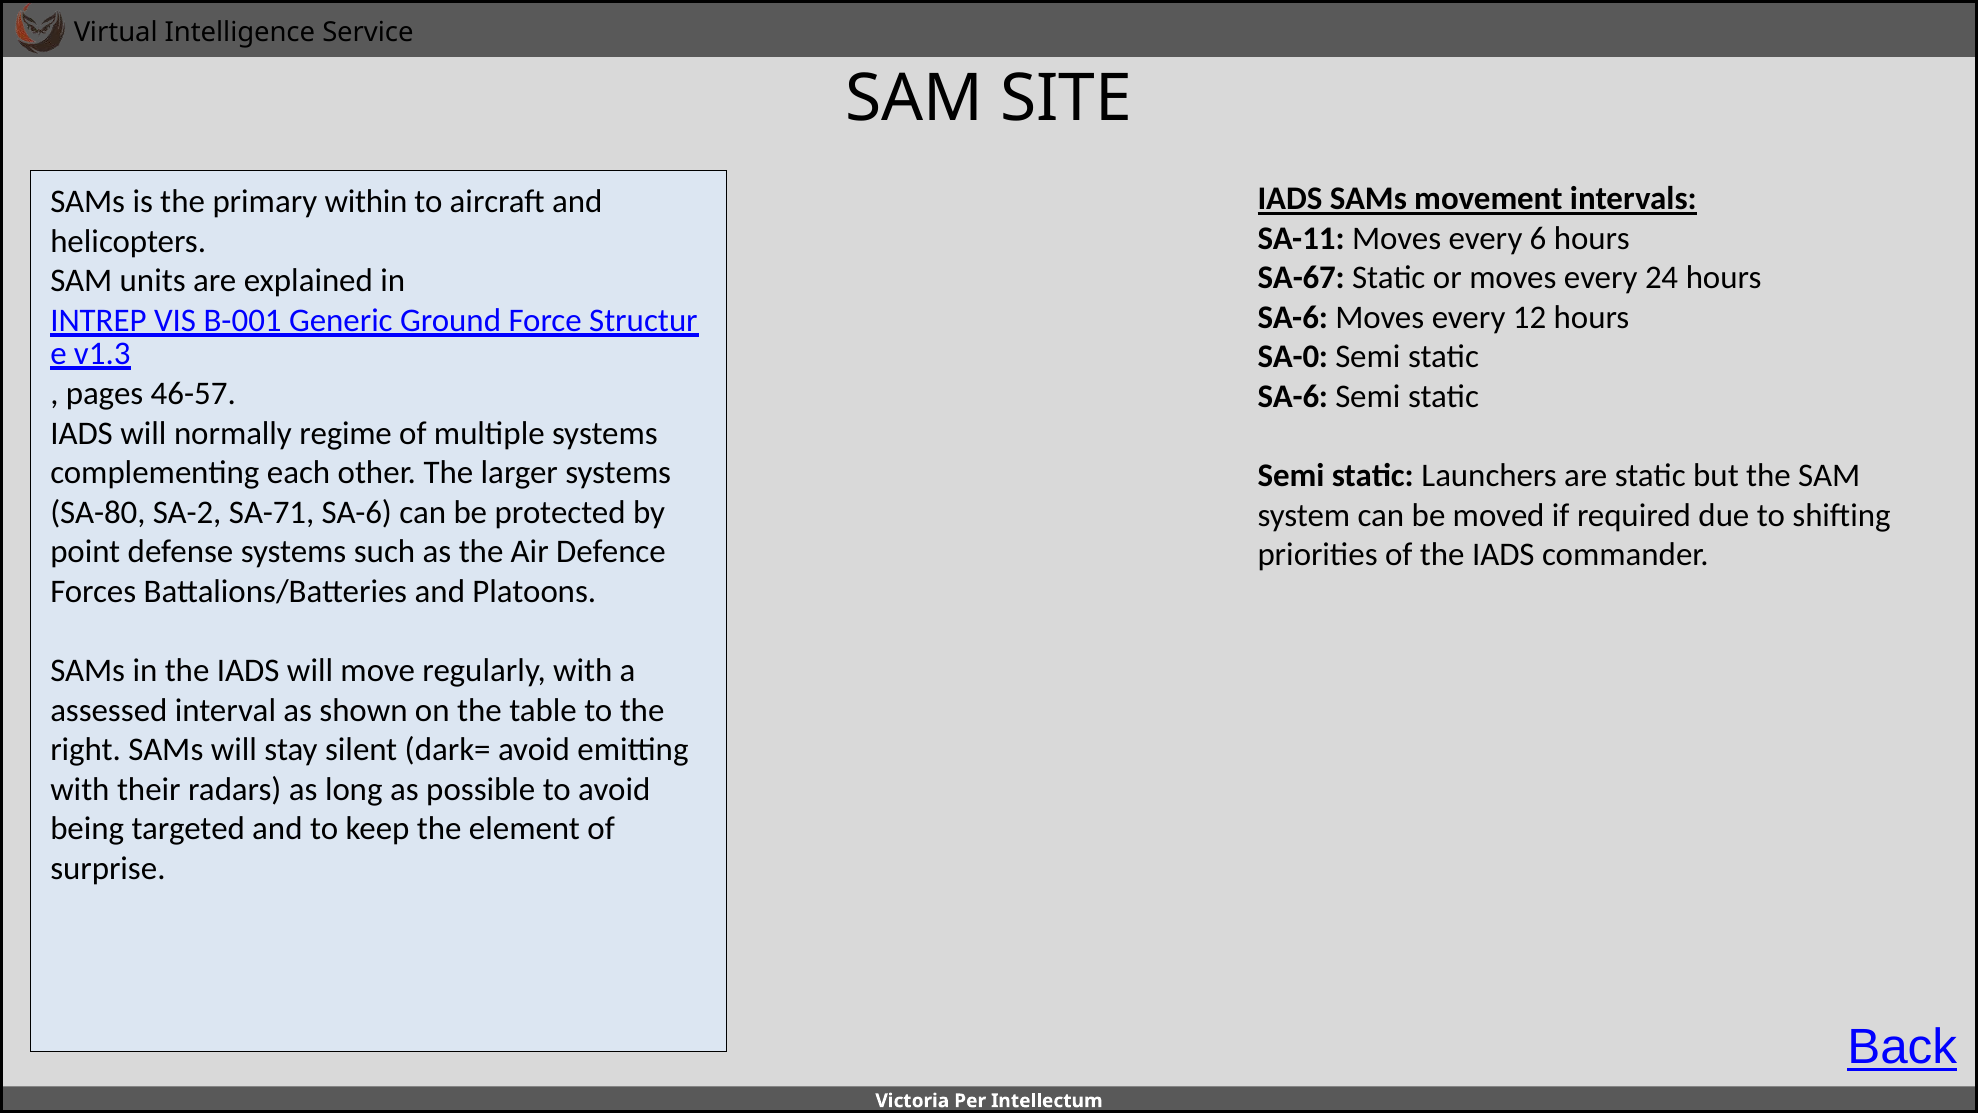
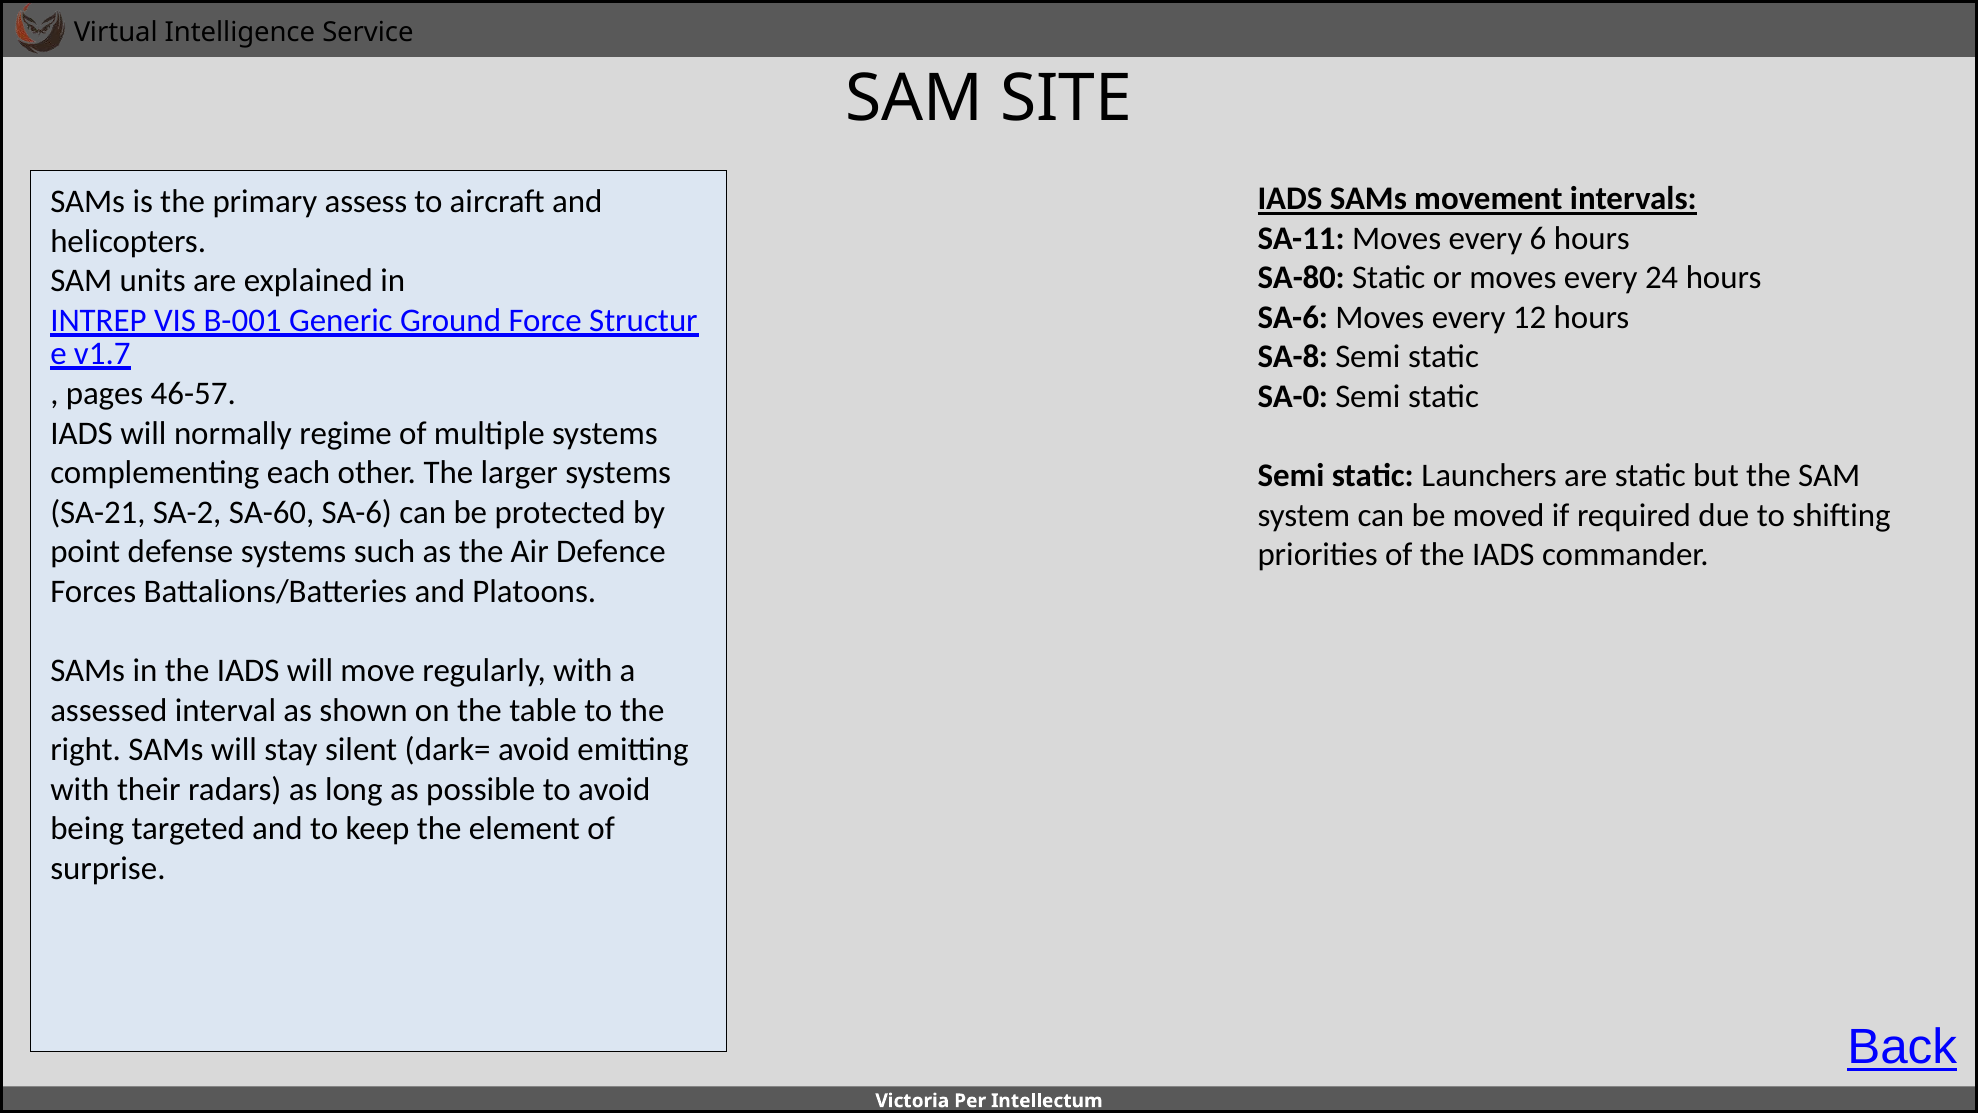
within: within -> assess
SA-67: SA-67 -> SA-80
v1.3: v1.3 -> v1.7
SA-0: SA-0 -> SA-8
SA-6 at (1293, 396): SA-6 -> SA-0
SA-80: SA-80 -> SA-21
SA-71: SA-71 -> SA-60
